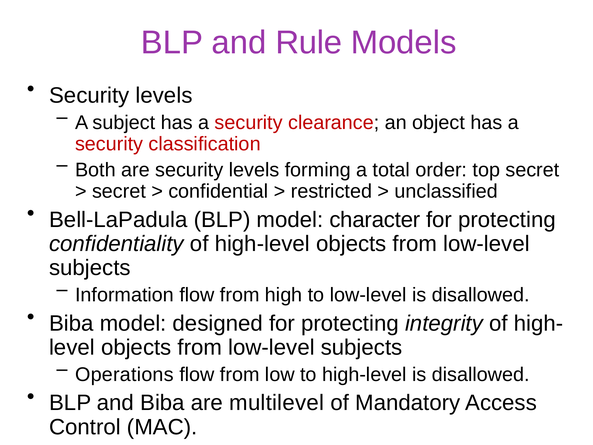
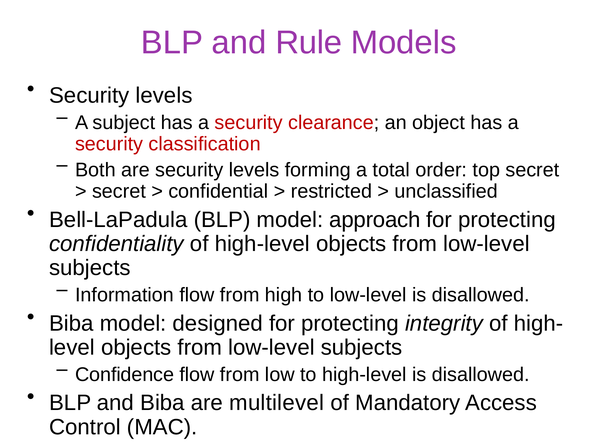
character: character -> approach
Operations: Operations -> Confidence
